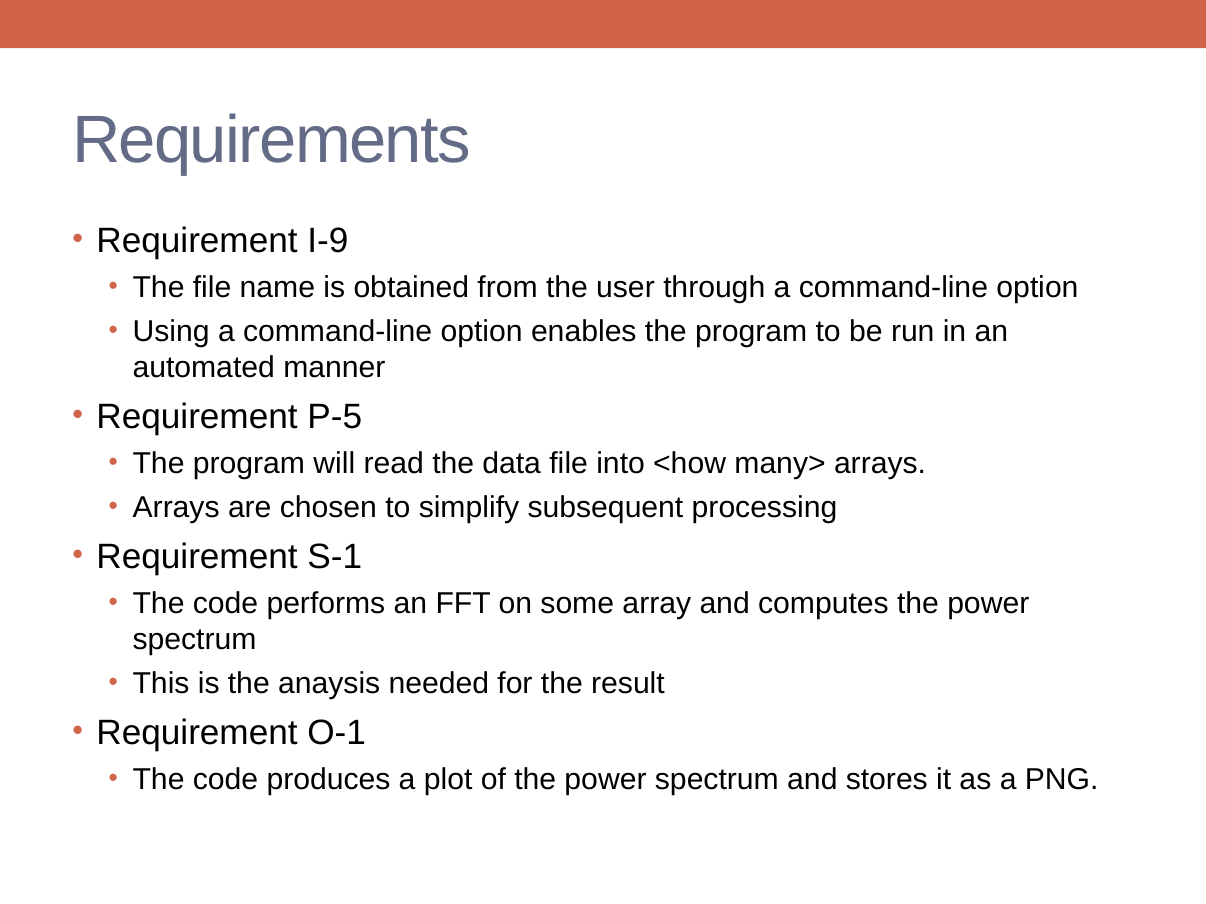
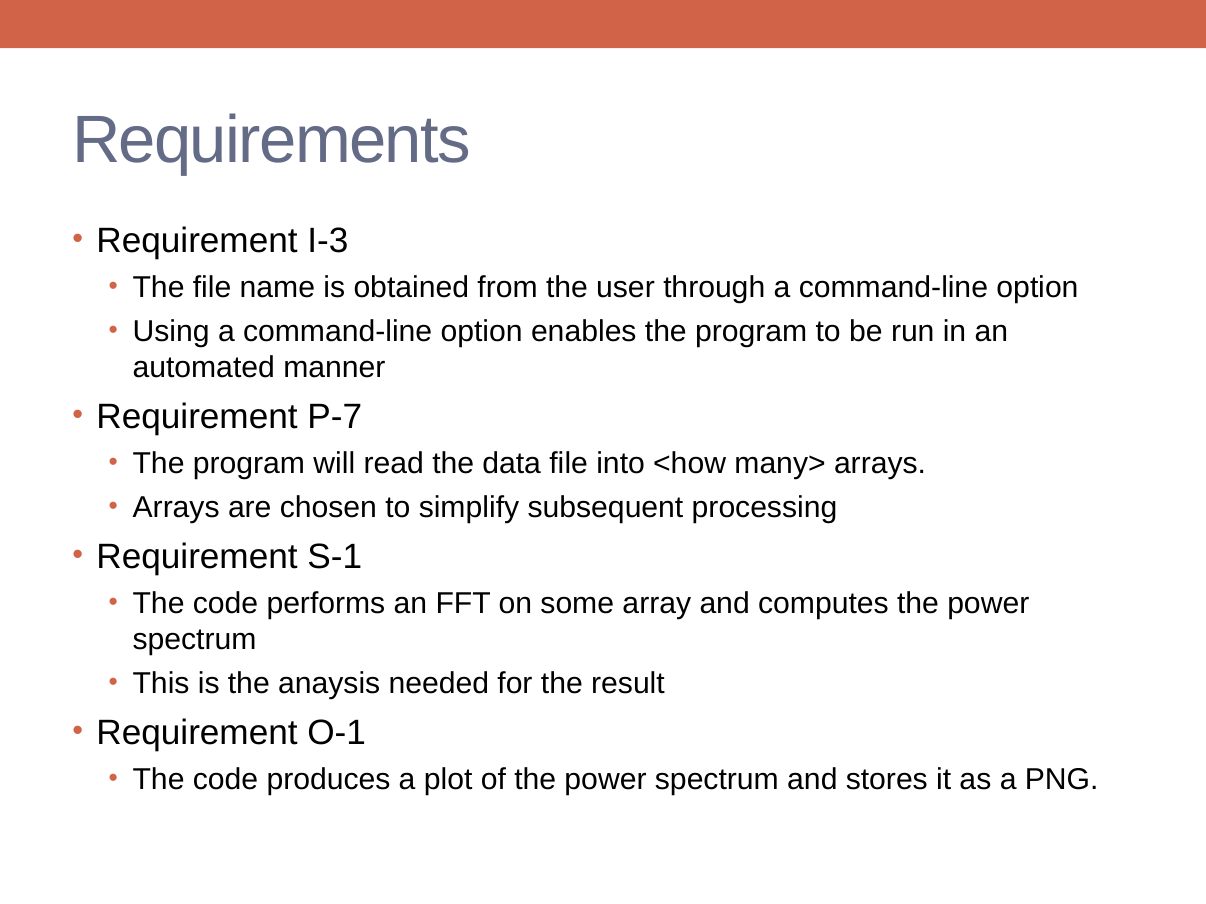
I-9: I-9 -> I-3
P-5: P-5 -> P-7
